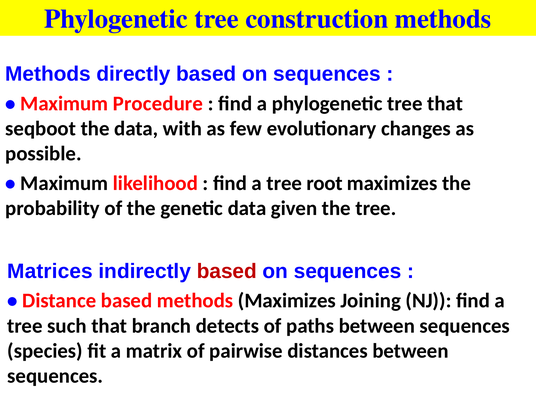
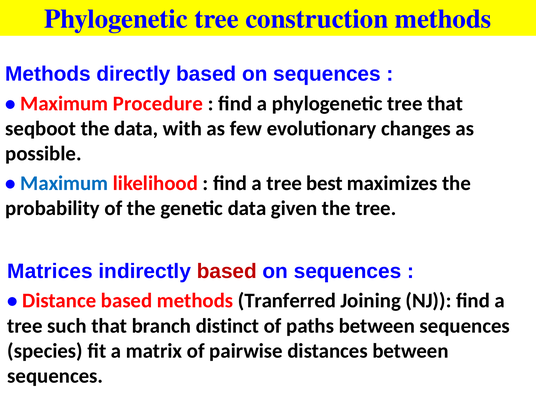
Maximum at (64, 183) colour: black -> blue
root: root -> best
methods Maximizes: Maximizes -> Tranferred
detects: detects -> distinct
